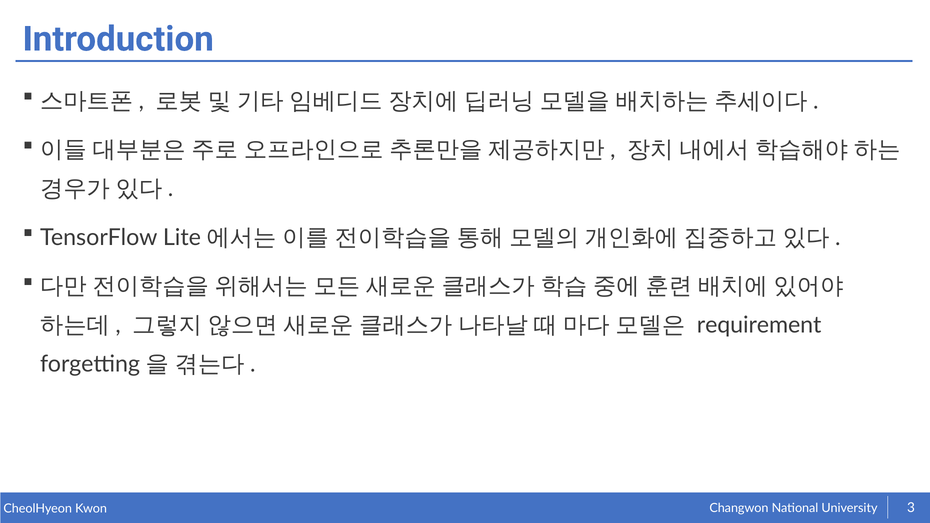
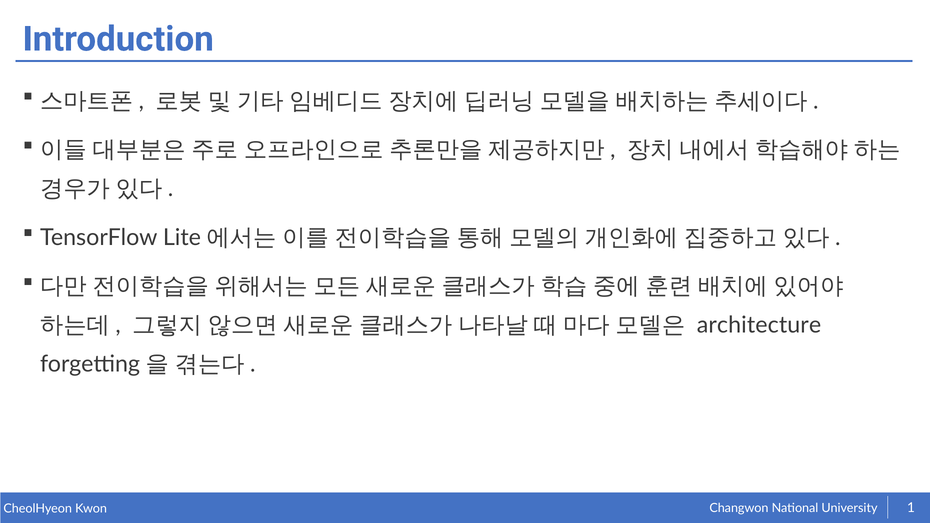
requirement: requirement -> architecture
3: 3 -> 1
